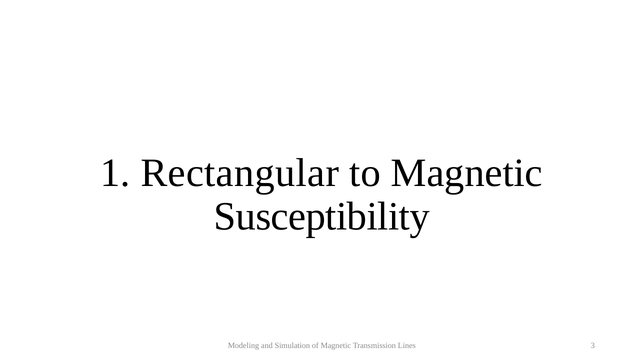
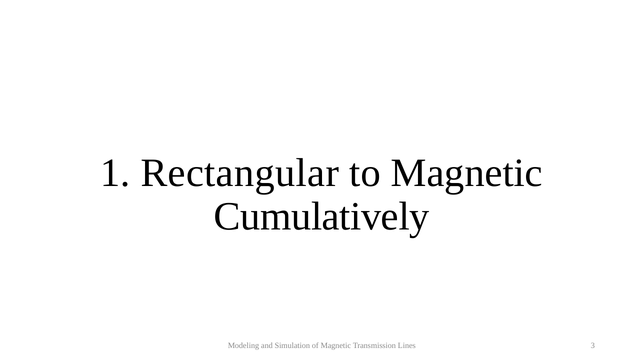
Susceptibility: Susceptibility -> Cumulatively
